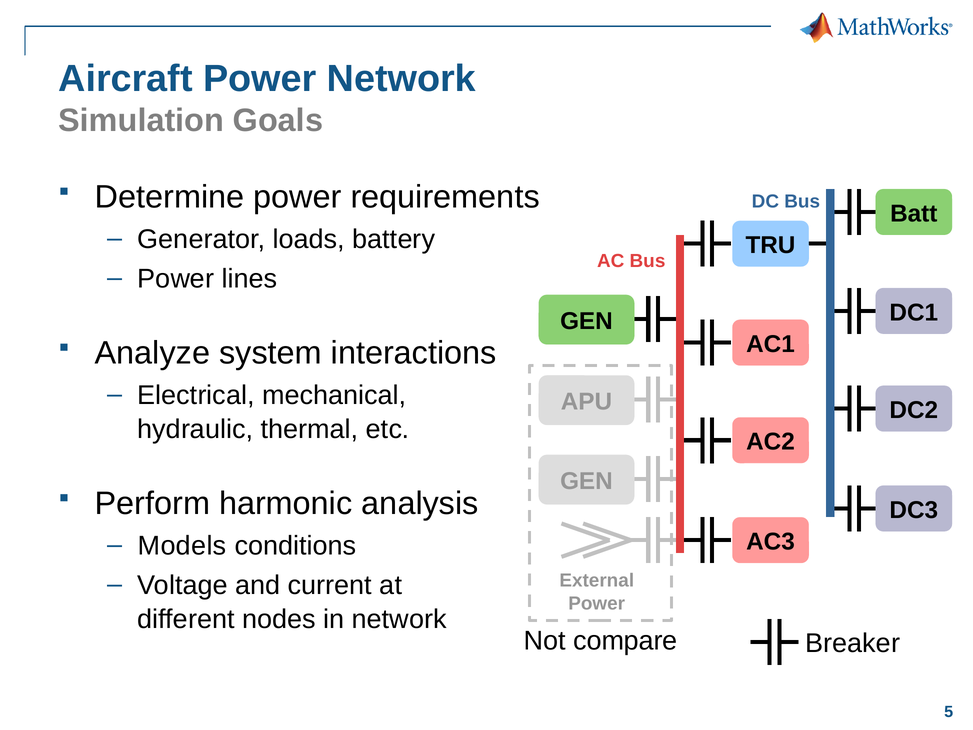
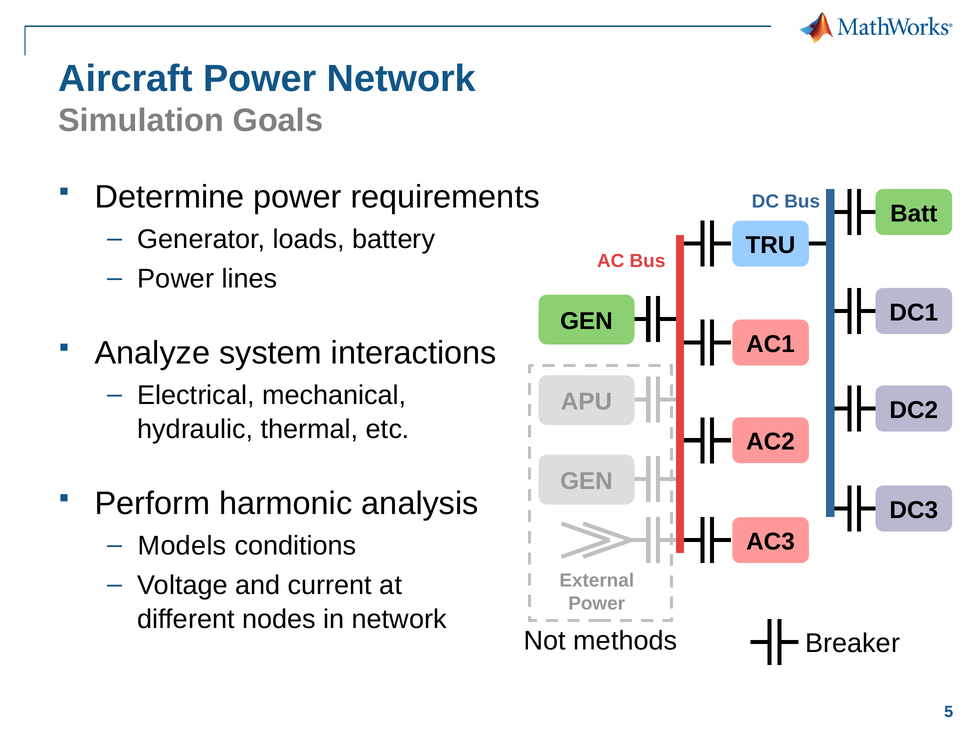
compare: compare -> methods
